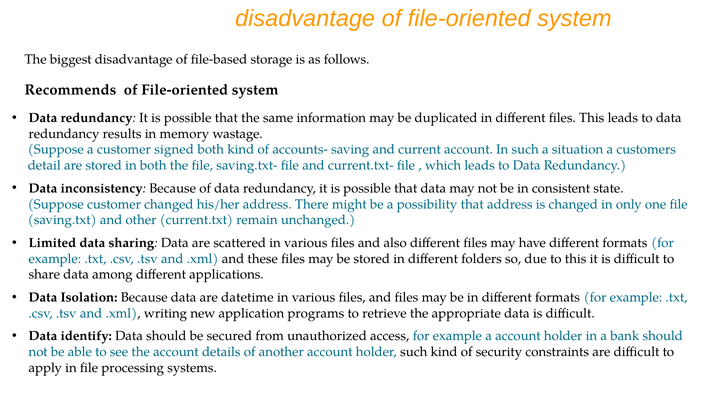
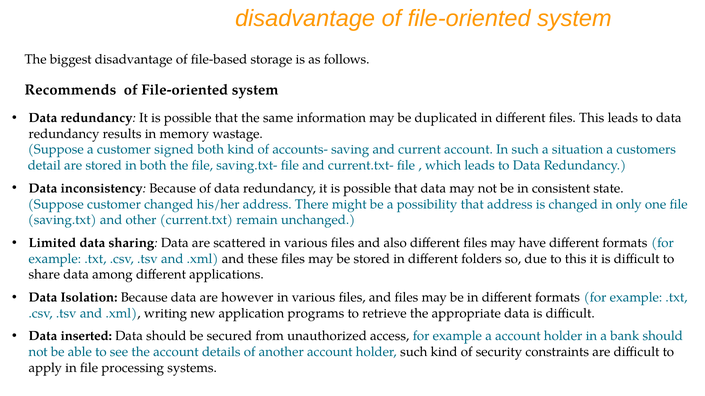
datetime: datetime -> however
identify: identify -> inserted
